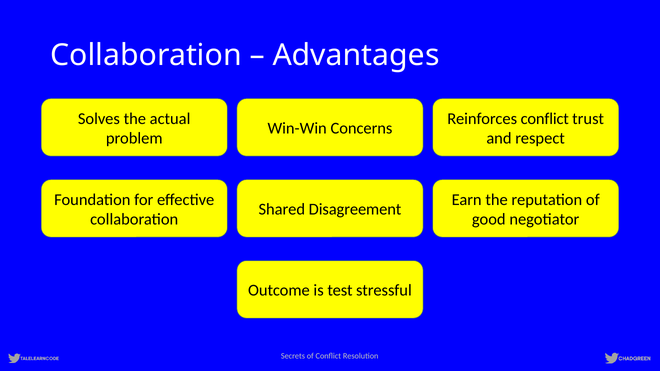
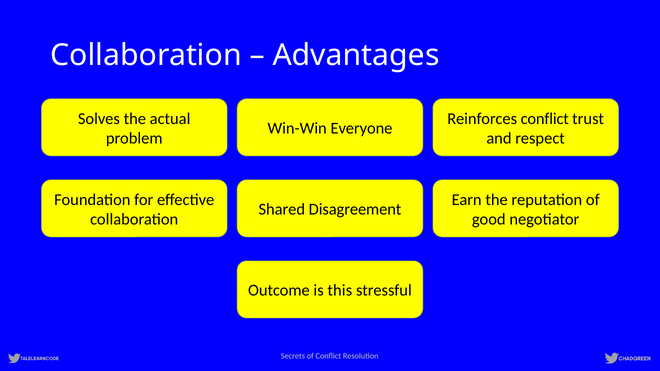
Concerns: Concerns -> Everyone
test: test -> this
